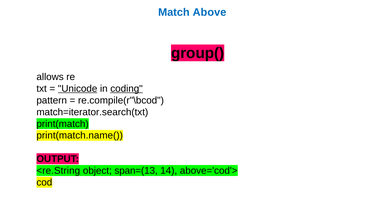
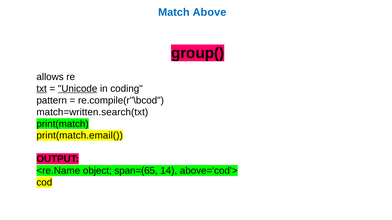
txt underline: none -> present
coding underline: present -> none
match=iterator.search(txt: match=iterator.search(txt -> match=written.search(txt
print(match.name(: print(match.name( -> print(match.email(
<re.String: <re.String -> <re.Name
span=(13: span=(13 -> span=(65
